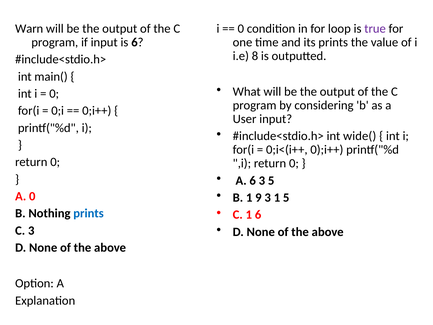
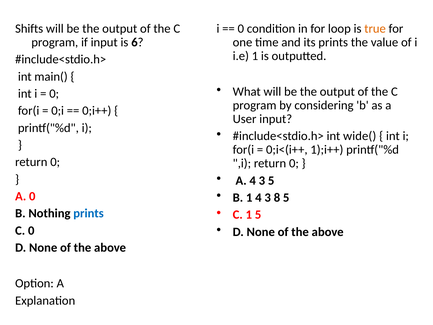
Warn: Warn -> Shifts
true colour: purple -> orange
i.e 8: 8 -> 1
0);i++: 0);i++ -> 1);i++
A 6: 6 -> 4
1 9: 9 -> 4
3 1: 1 -> 8
1 6: 6 -> 5
C 3: 3 -> 0
